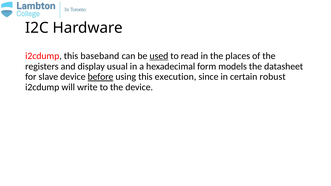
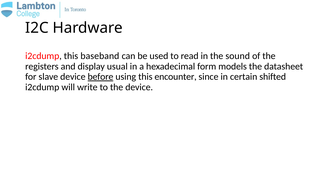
used underline: present -> none
places: places -> sound
execution: execution -> encounter
robust: robust -> shifted
